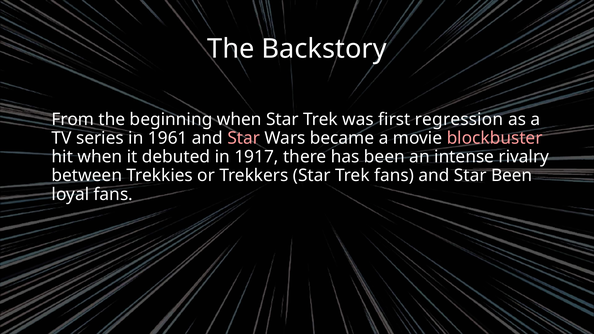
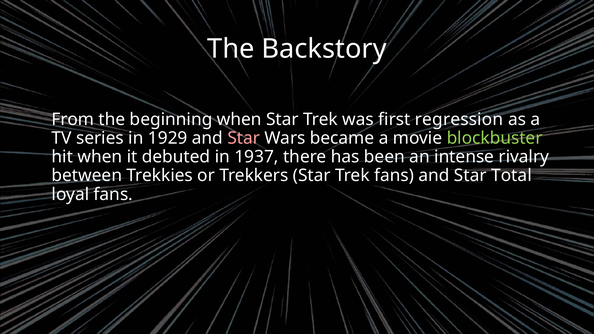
1961: 1961 -> 1929
blockbuster colour: pink -> light green
1917: 1917 -> 1937
Star Been: Been -> Total
